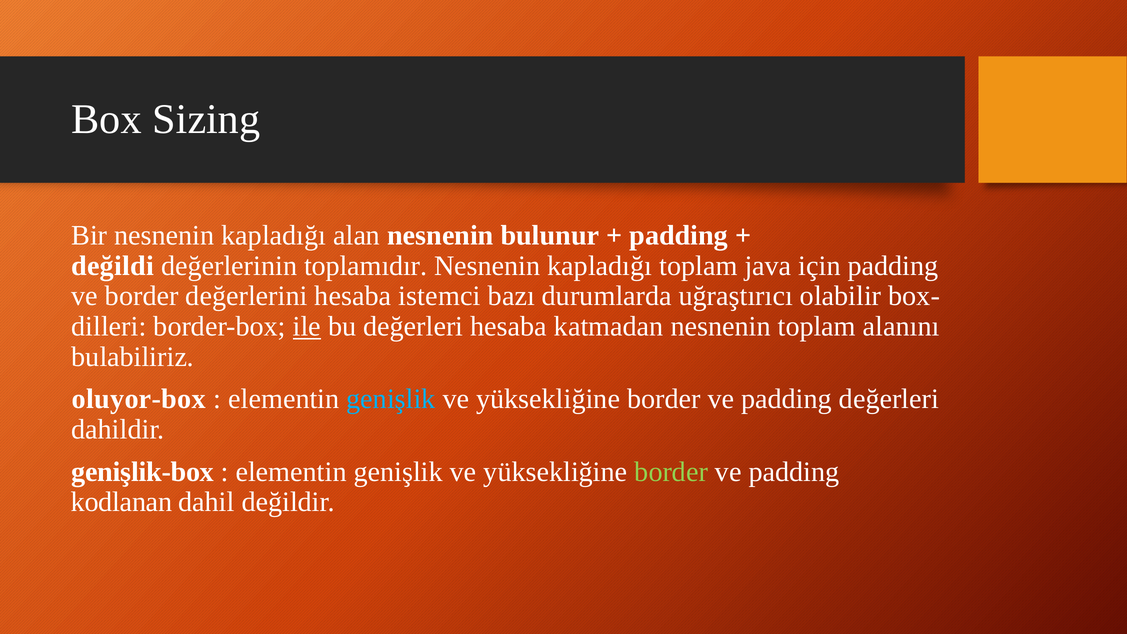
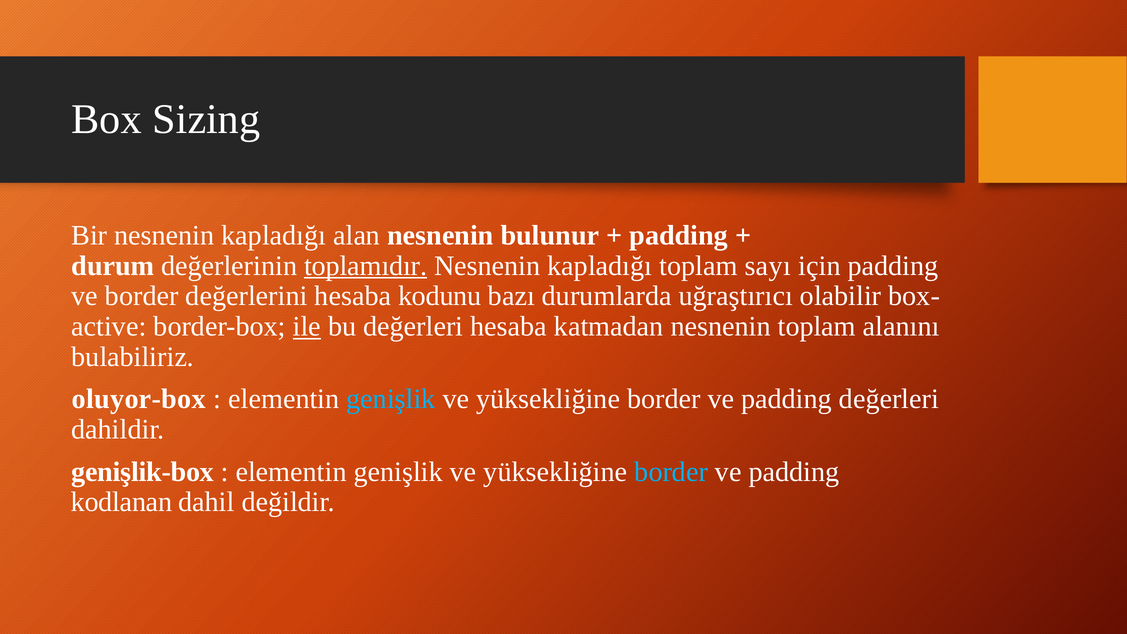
değildi: değildi -> durum
toplamıdır underline: none -> present
java: java -> sayı
istemci: istemci -> kodunu
dilleri: dilleri -> active
border at (671, 472) colour: light green -> light blue
